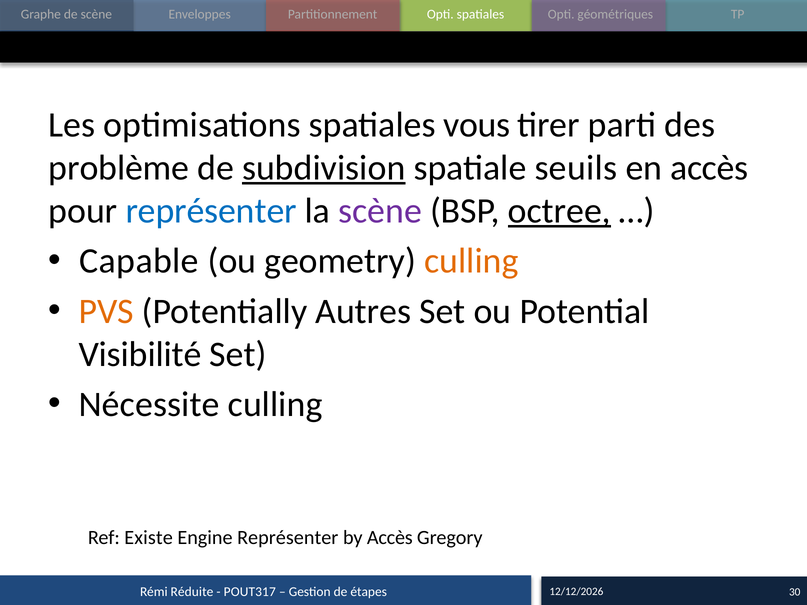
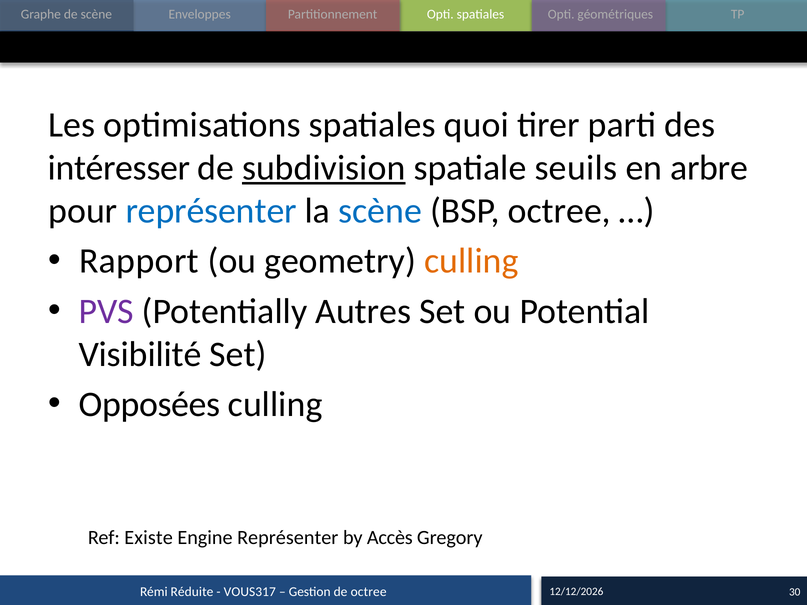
vous: vous -> quoi
problème: problème -> intéresser
en accès: accès -> arbre
scène at (380, 211) colour: purple -> blue
octree at (559, 211) underline: present -> none
Capable: Capable -> Rapport
PVS colour: orange -> purple
Nécessite: Nécessite -> Opposées
POUT317: POUT317 -> VOUS317
de étapes: étapes -> octree
